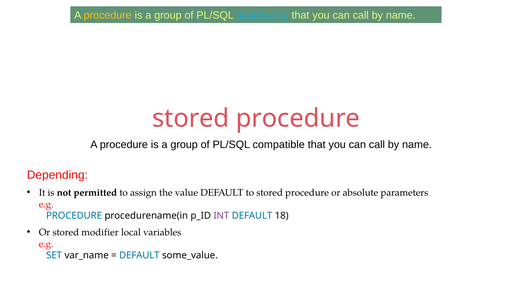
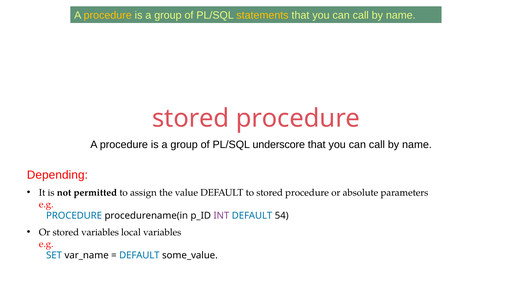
statements colour: light blue -> yellow
compatible: compatible -> underscore
18: 18 -> 54
stored modifier: modifier -> variables
